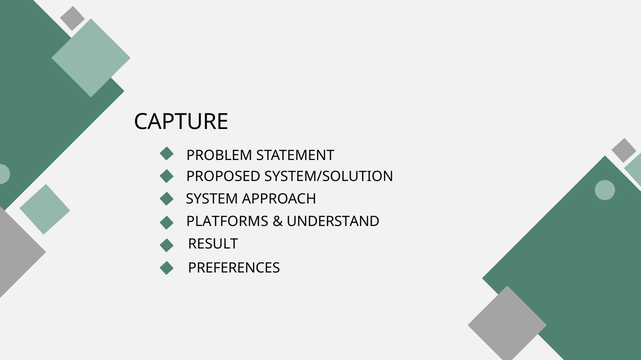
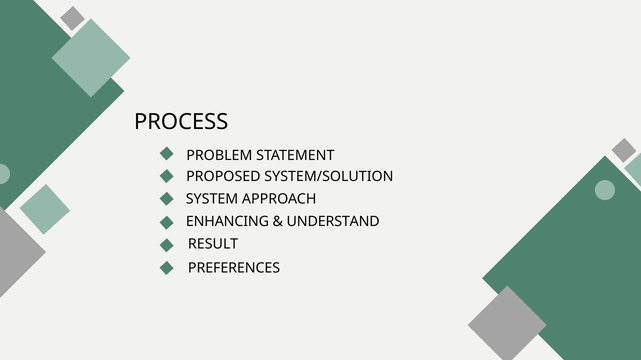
CAPTURE: CAPTURE -> PROCESS
PLATFORMS: PLATFORMS -> ENHANCING
